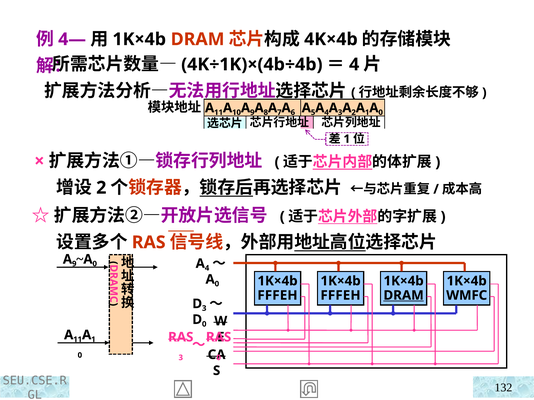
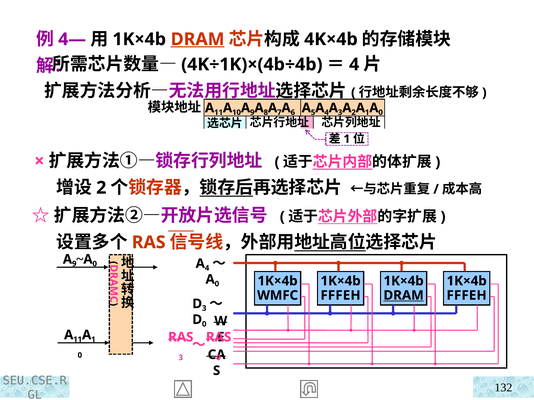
DRAM at (198, 39) underline: none -> present
FFFEH at (277, 296): FFFEH -> WMFC
WMFC at (467, 296): WMFC -> FFFEH
